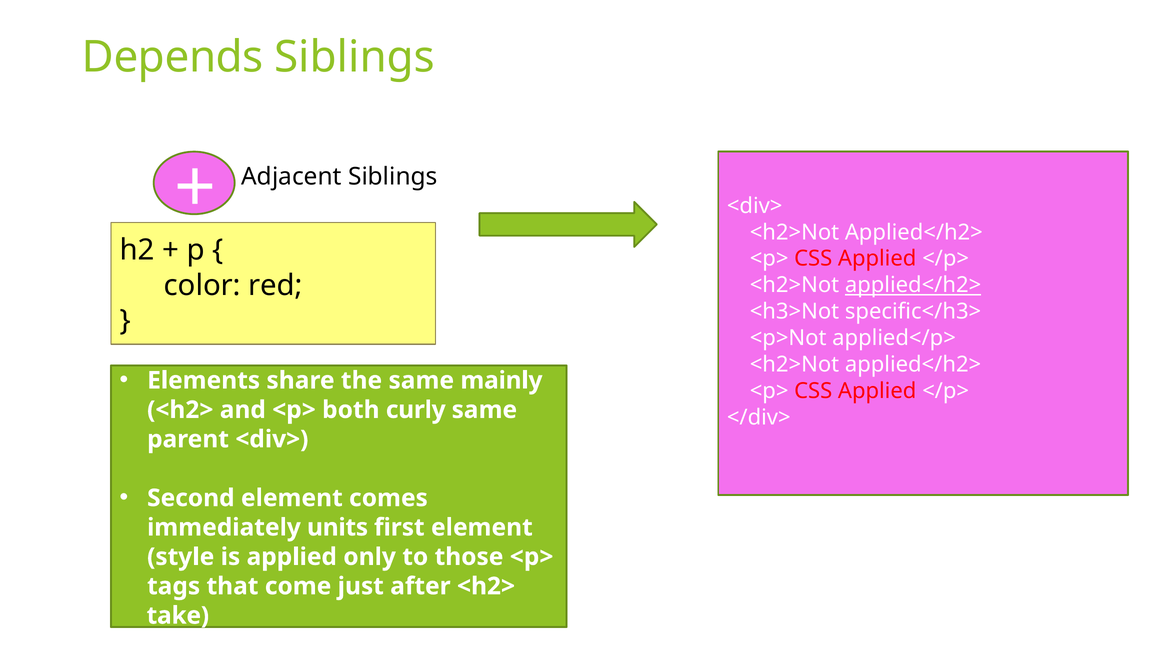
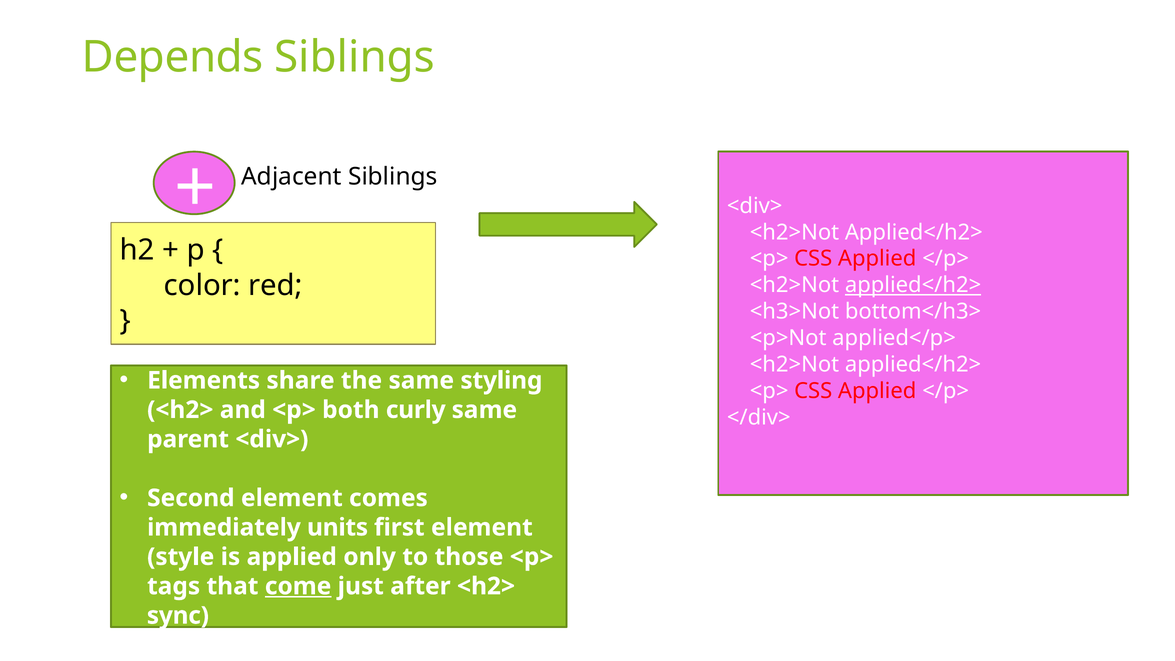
specific</h3>: specific</h3> -> bottom</h3>
mainly: mainly -> styling
come underline: none -> present
take: take -> sync
